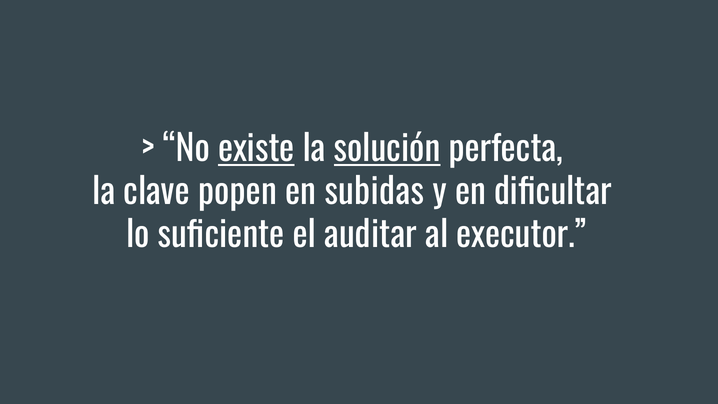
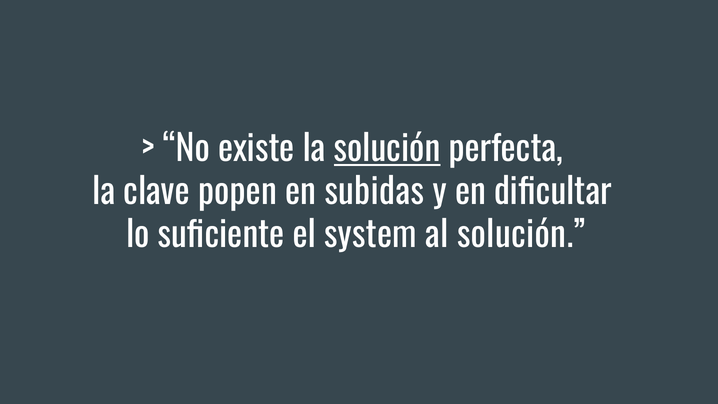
existe underline: present -> none
auditar: auditar -> system
al executor: executor -> solución
